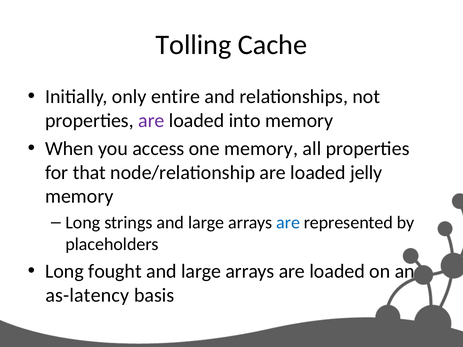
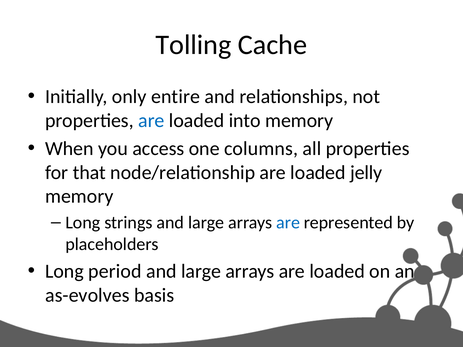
are at (151, 121) colour: purple -> blue
one memory: memory -> columns
fought: fought -> period
as-latency: as-latency -> as-evolves
